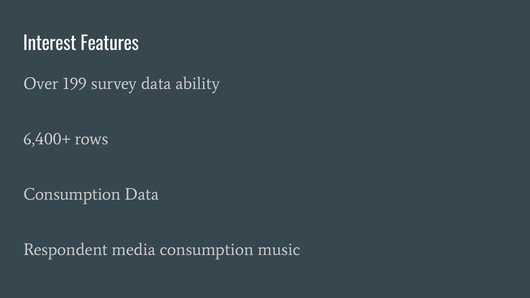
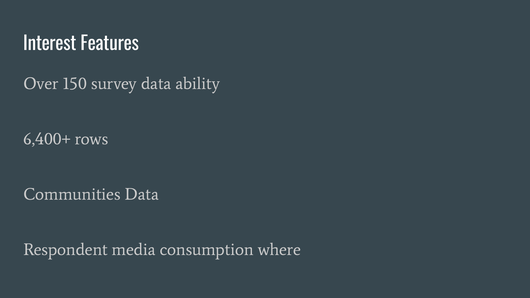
199: 199 -> 150
Consumption at (72, 194): Consumption -> Communities
music: music -> where
